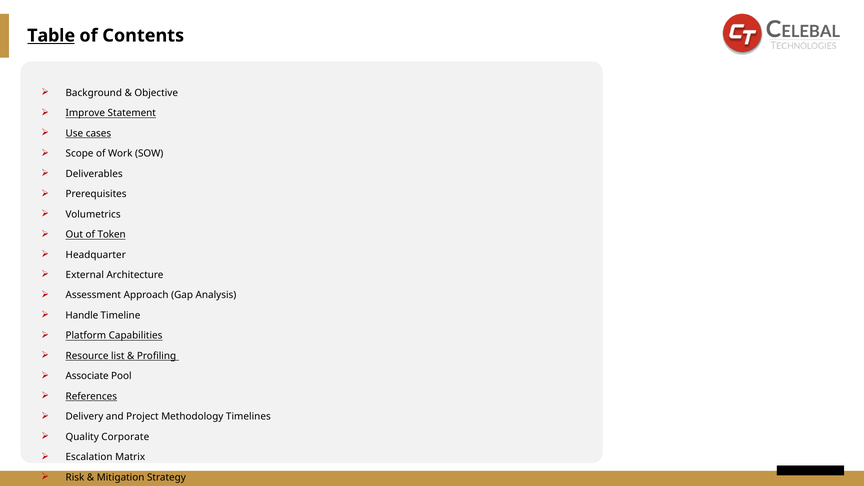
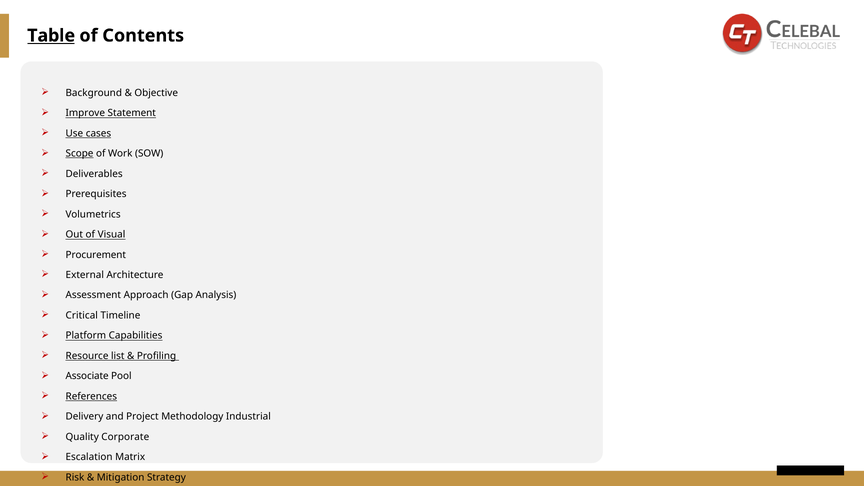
Scope underline: none -> present
Token: Token -> Visual
Headquarter: Headquarter -> Procurement
Handle: Handle -> Critical
Timelines: Timelines -> Industrial
